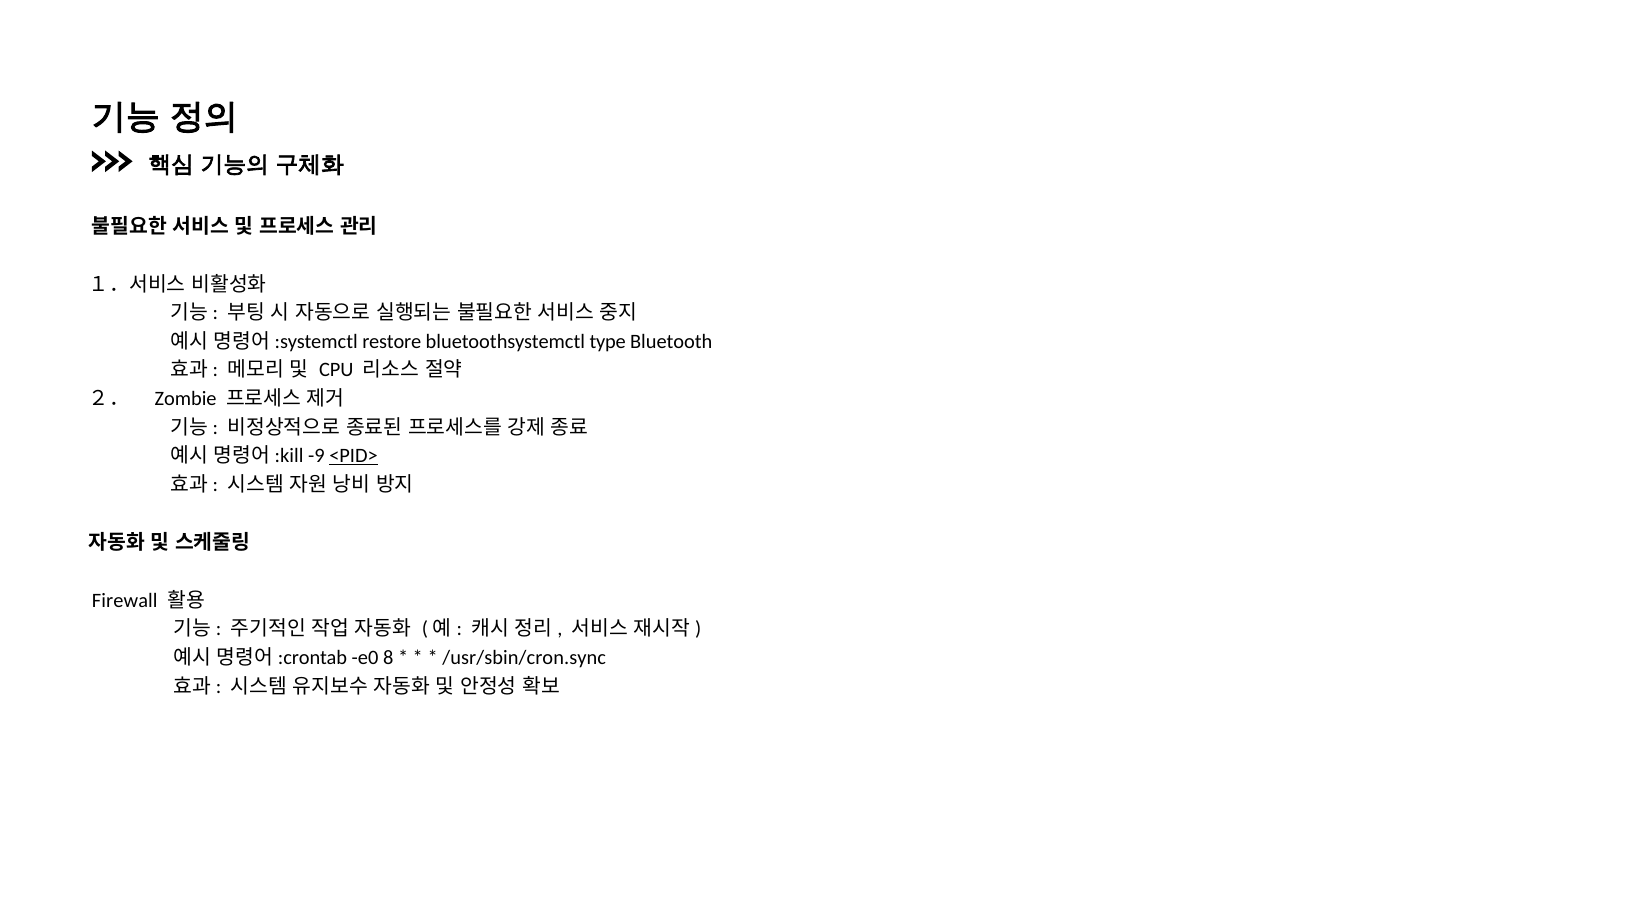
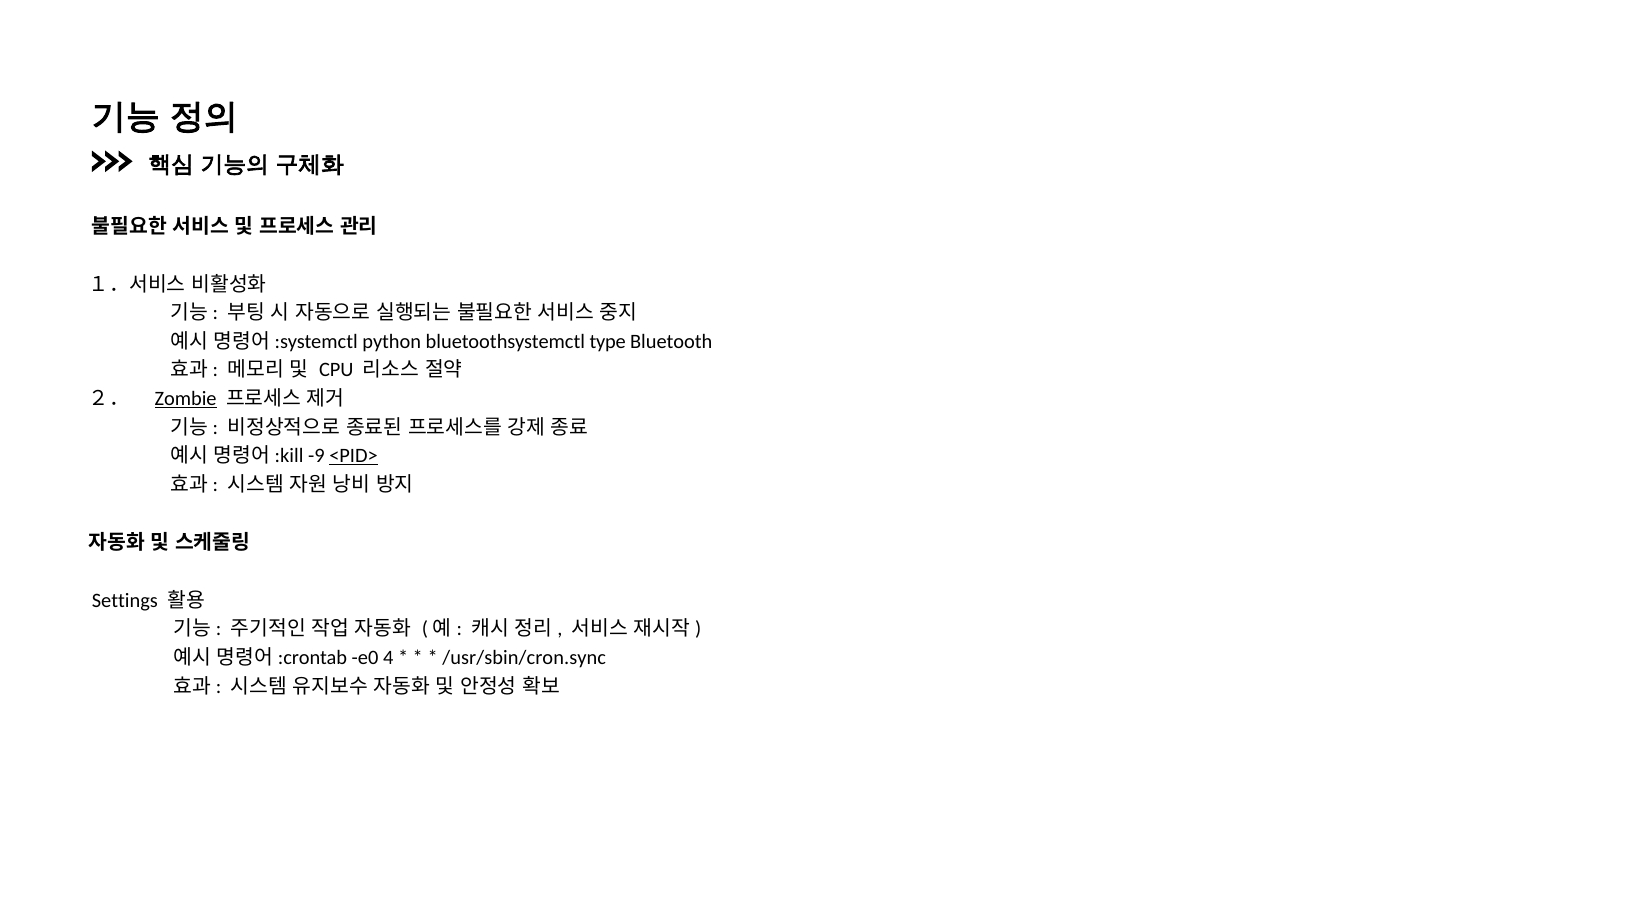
restore: restore -> python
Zombie underline: none -> present
Firewall: Firewall -> Settings
8: 8 -> 4
